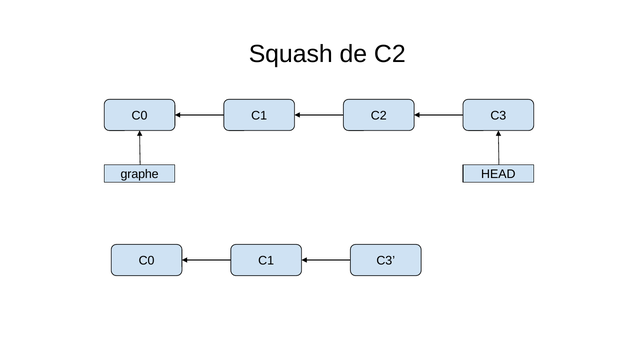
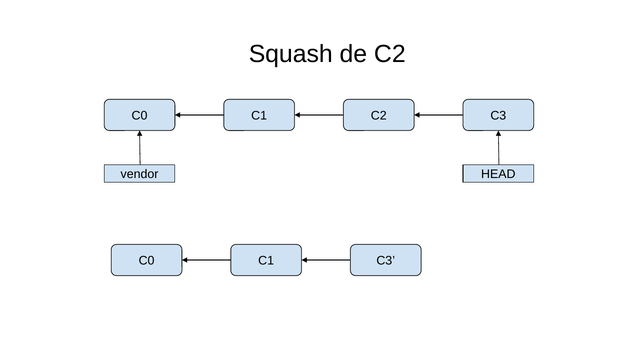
graphe: graphe -> vendor
